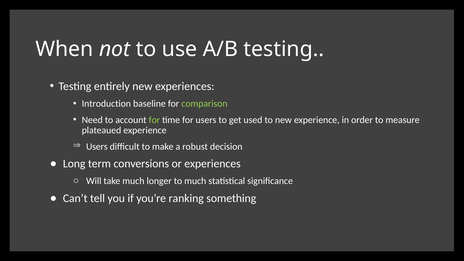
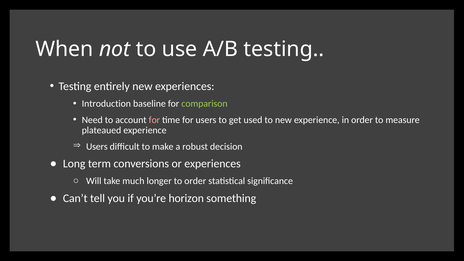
for at (154, 120) colour: light green -> pink
to much: much -> order
ranking: ranking -> horizon
